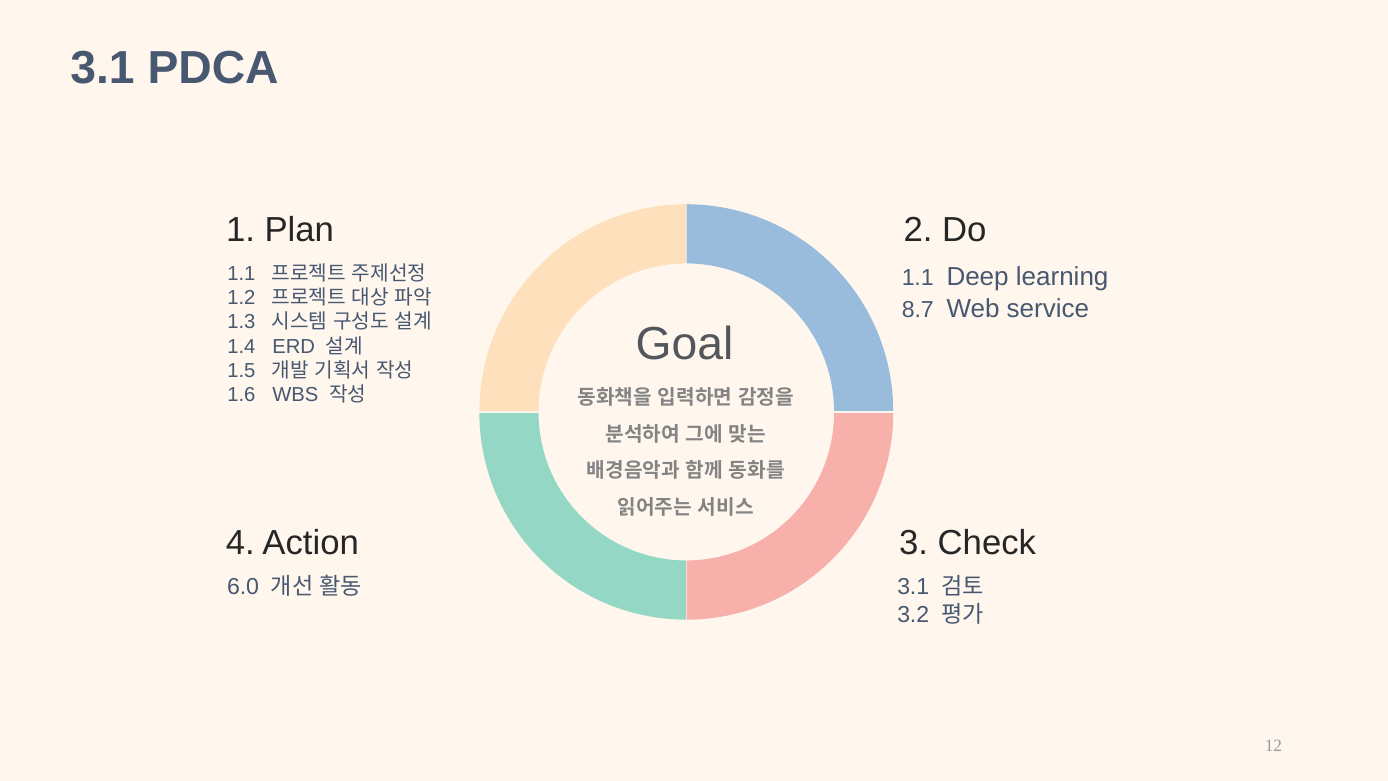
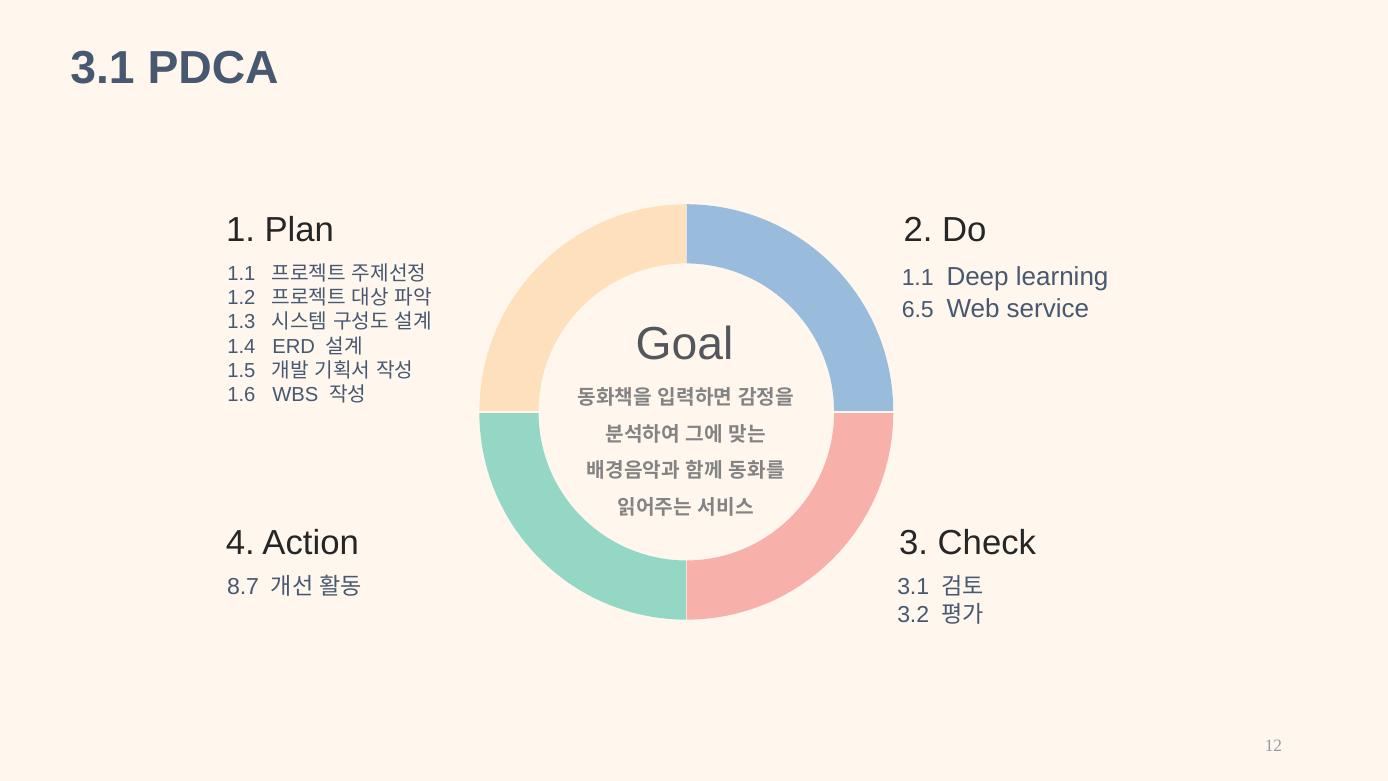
8.7: 8.7 -> 6.5
6.0: 6.0 -> 8.7
